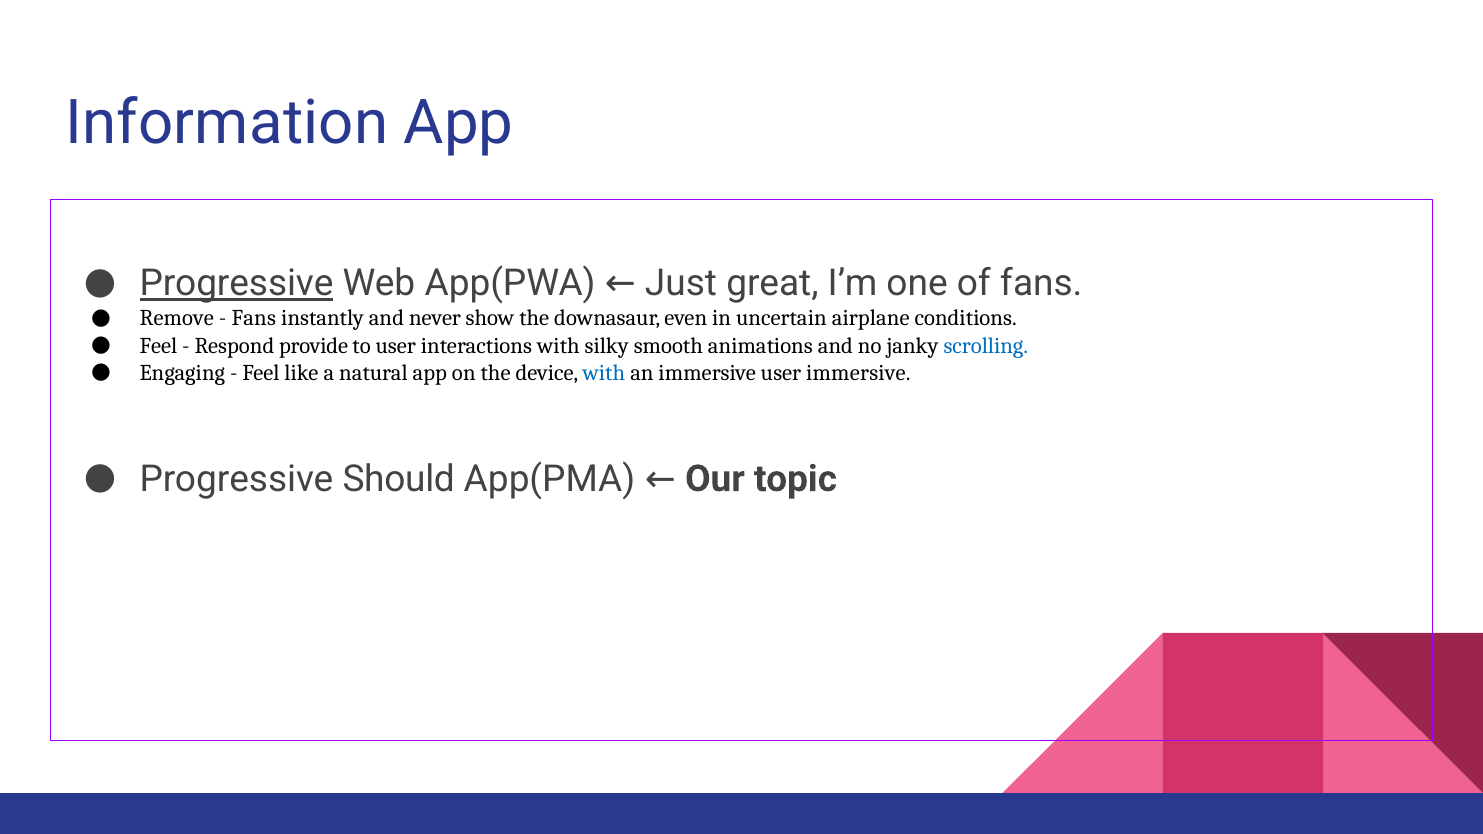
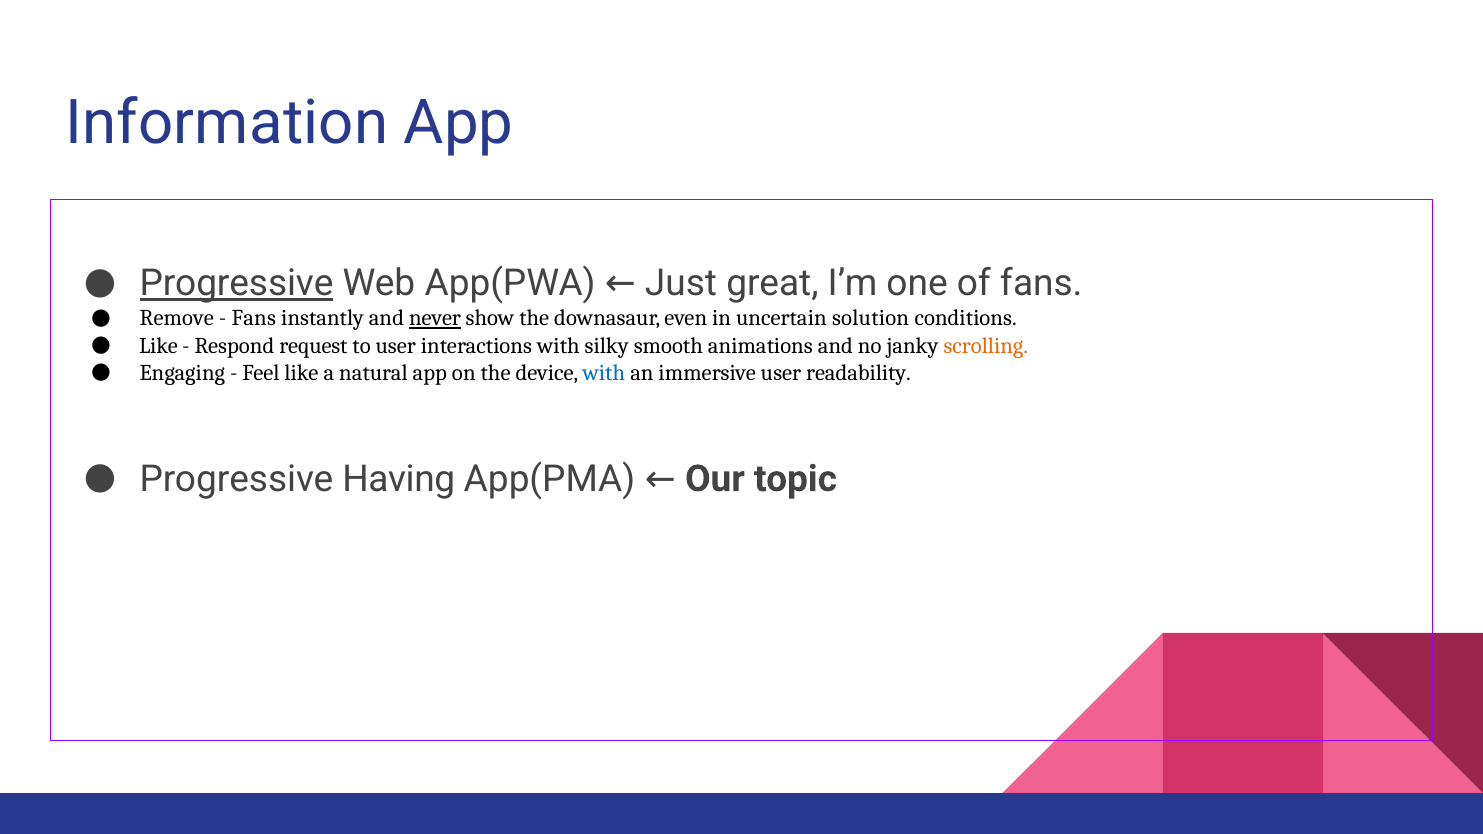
never underline: none -> present
airplane: airplane -> solution
Feel at (158, 346): Feel -> Like
provide: provide -> request
scrolling colour: blue -> orange
user immersive: immersive -> readability
Should: Should -> Having
